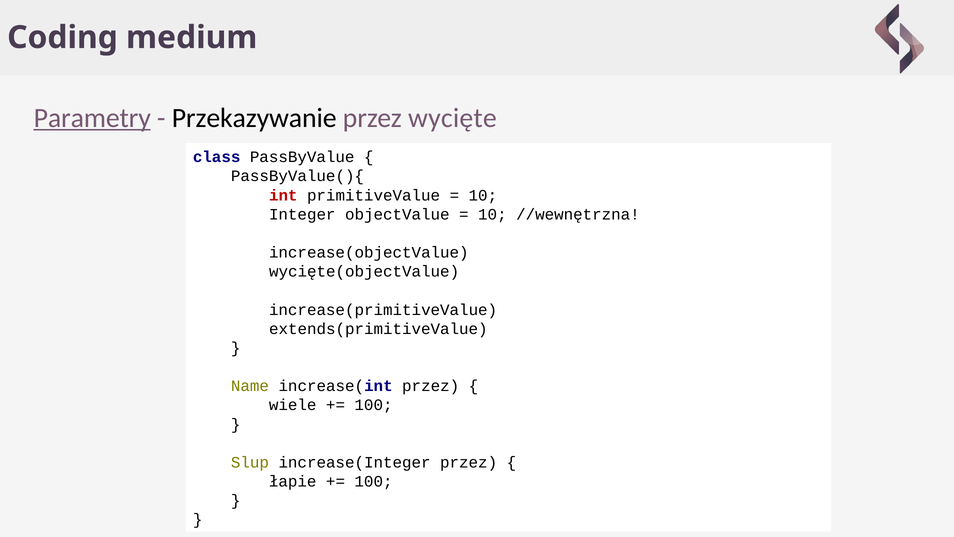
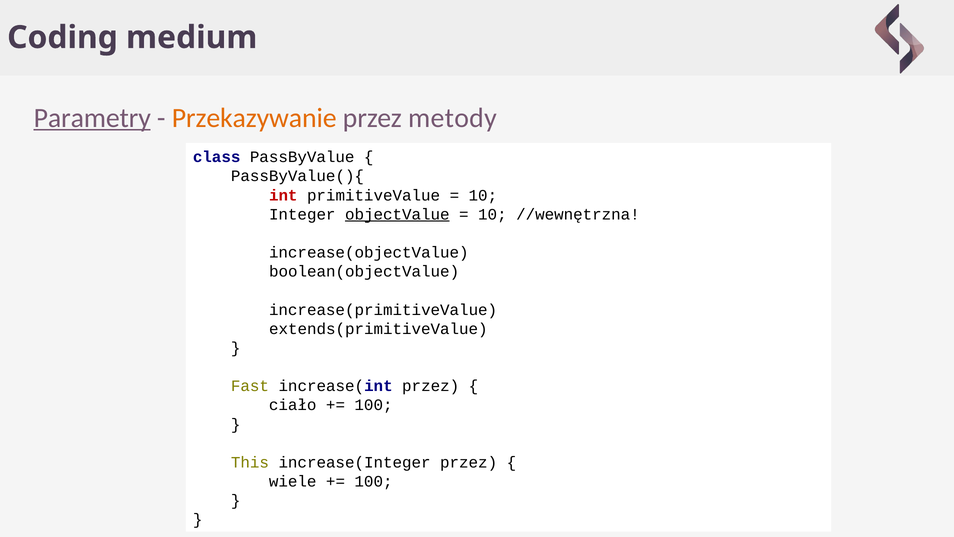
Przekazywanie colour: black -> orange
wycięte: wycięte -> metody
objectValue underline: none -> present
wycięte(objectValue: wycięte(objectValue -> boolean(objectValue
Name: Name -> Fast
wiele: wiele -> ciało
Slup: Slup -> This
łapie: łapie -> wiele
